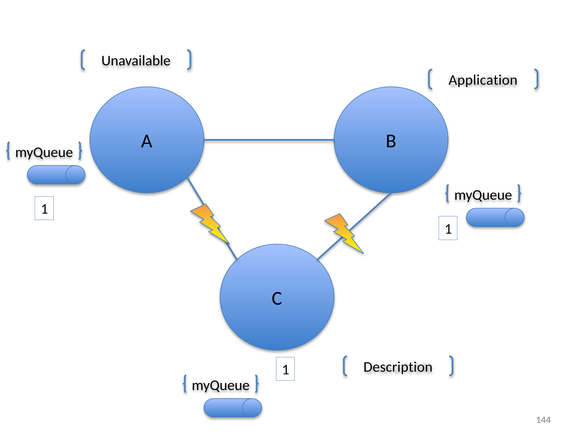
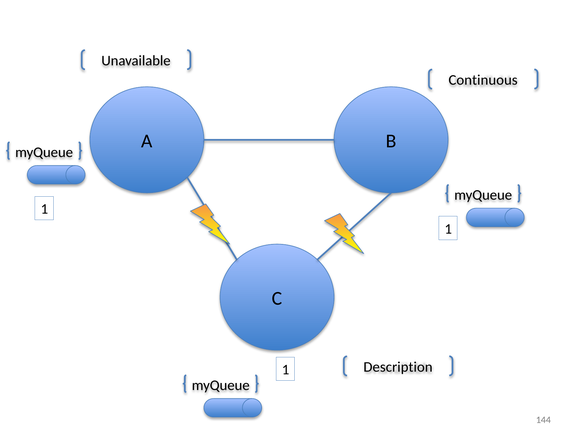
Application: Application -> Continuous
